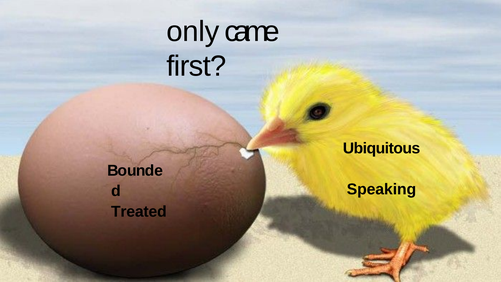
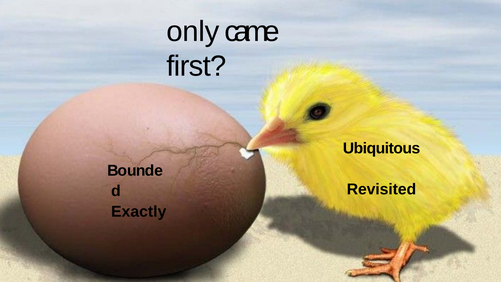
Speaking: Speaking -> Revisited
Treated: Treated -> Exactly
